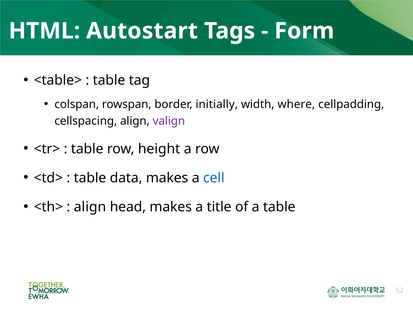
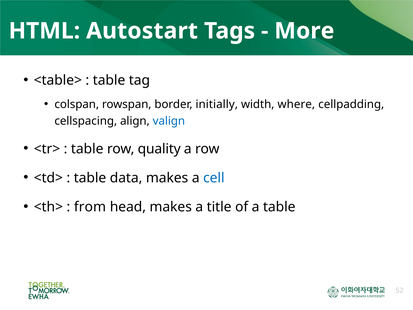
Form: Form -> More
valign colour: purple -> blue
height: height -> quality
align at (90, 207): align -> from
